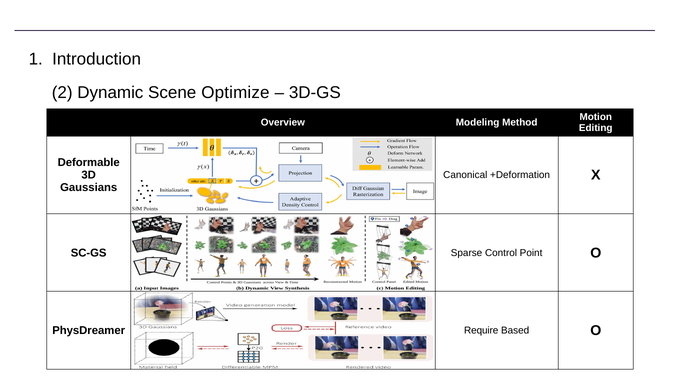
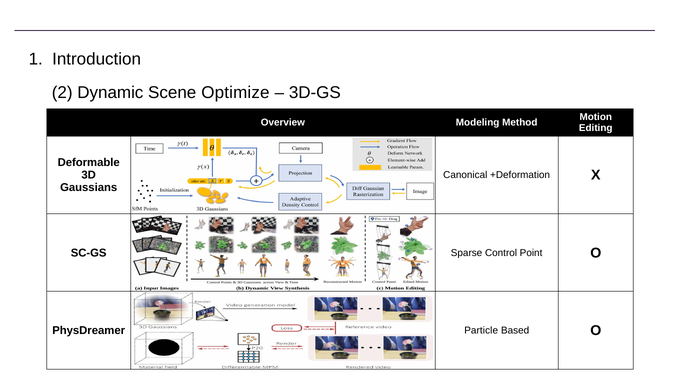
Require: Require -> Particle
